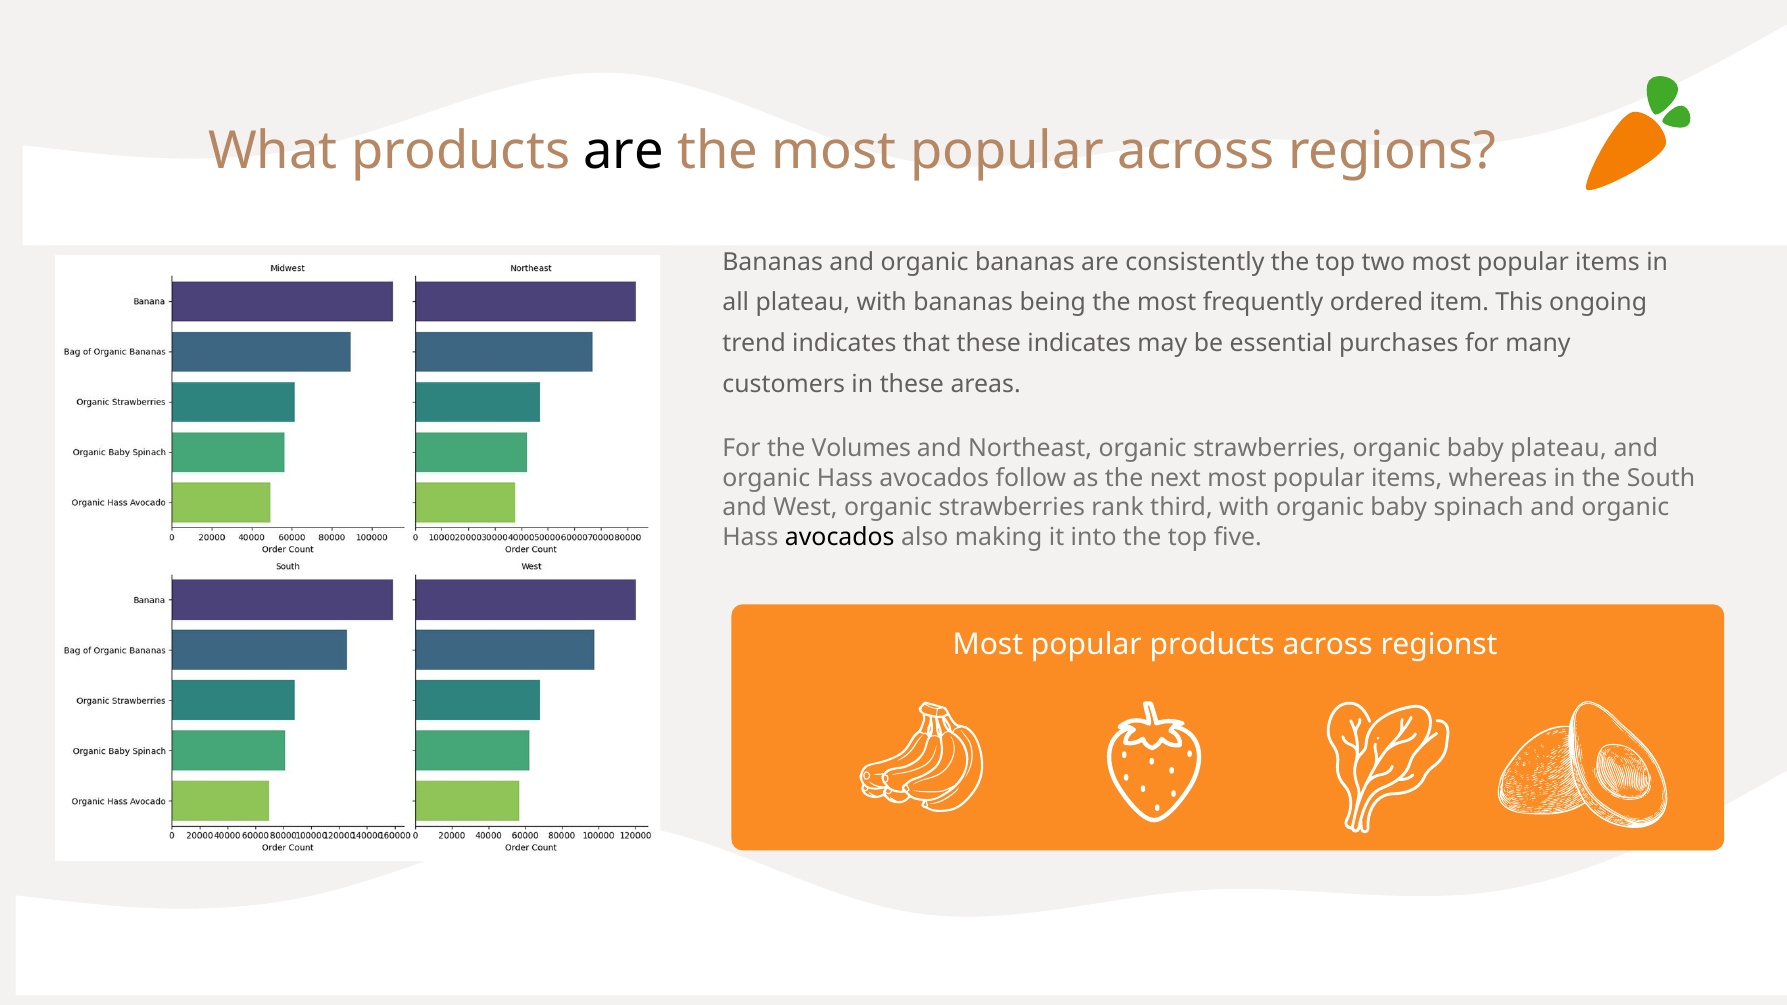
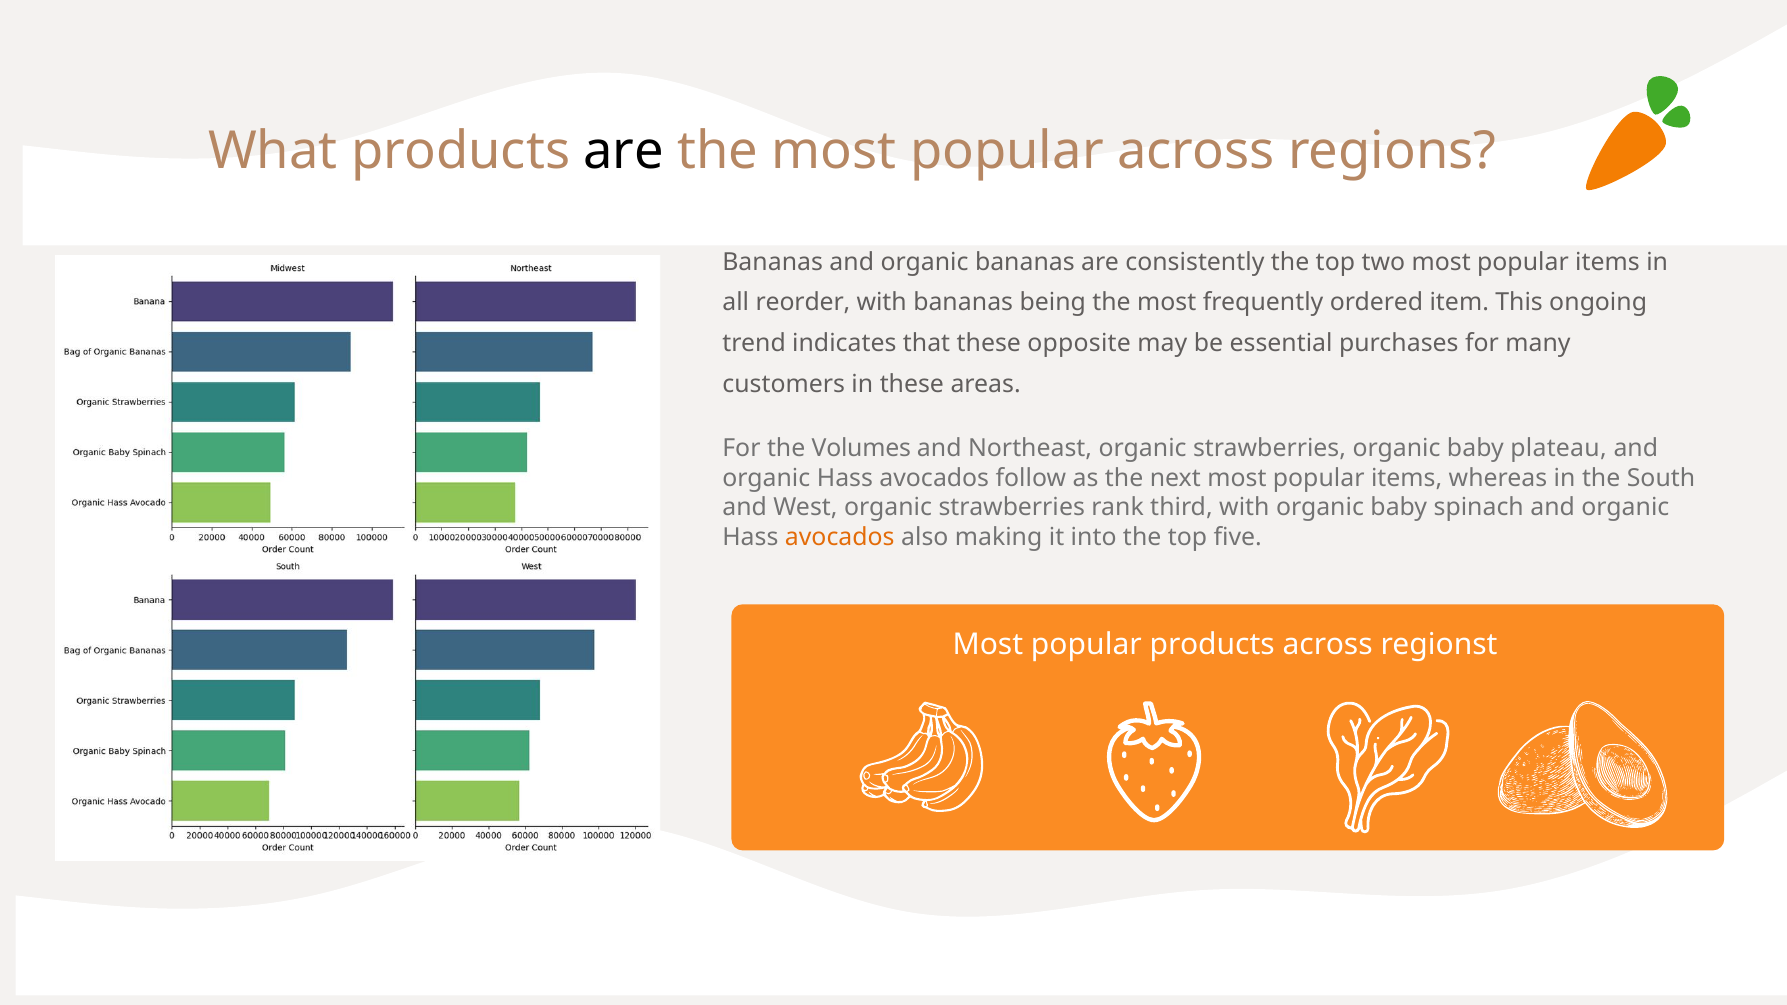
all plateau: plateau -> reorder
these indicates: indicates -> opposite
avocados at (840, 537) colour: black -> orange
